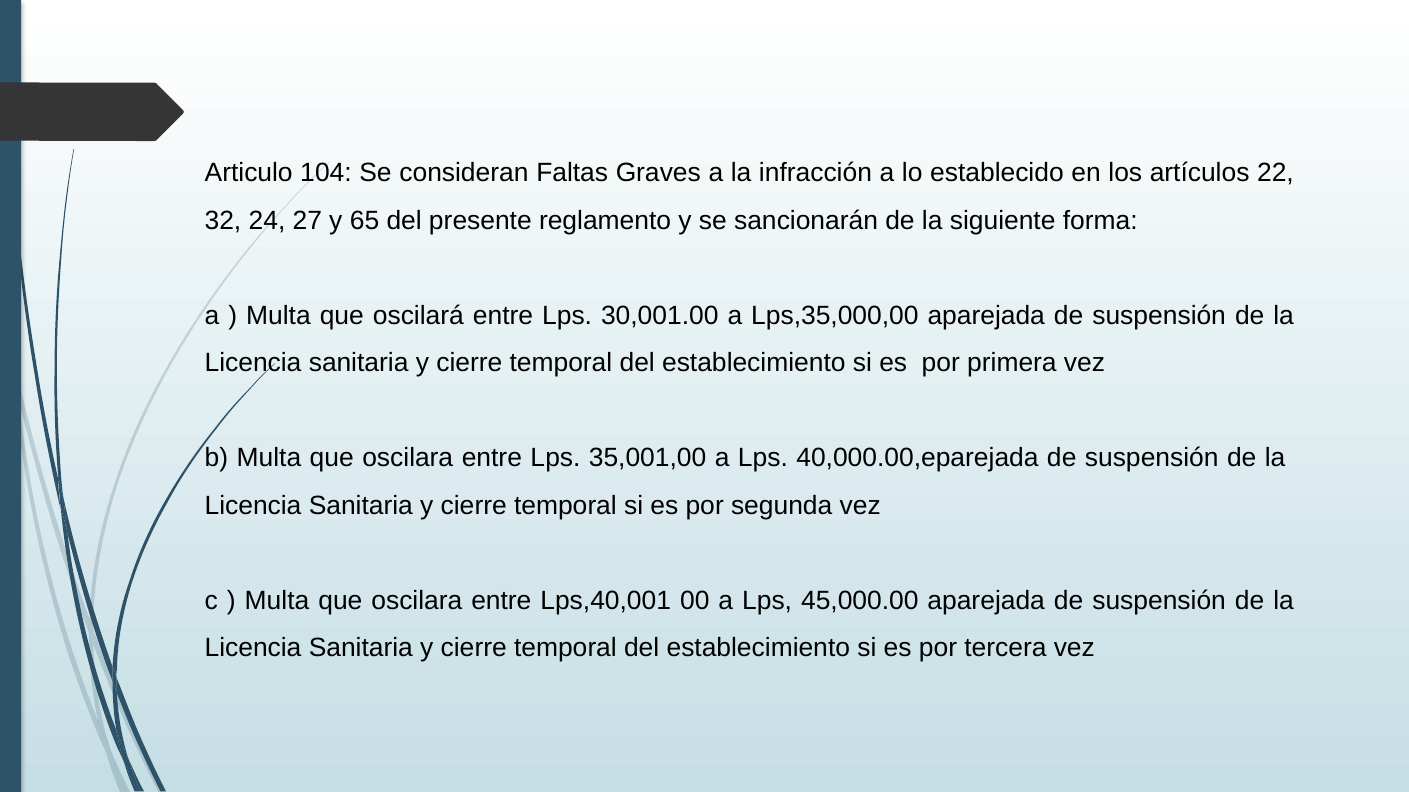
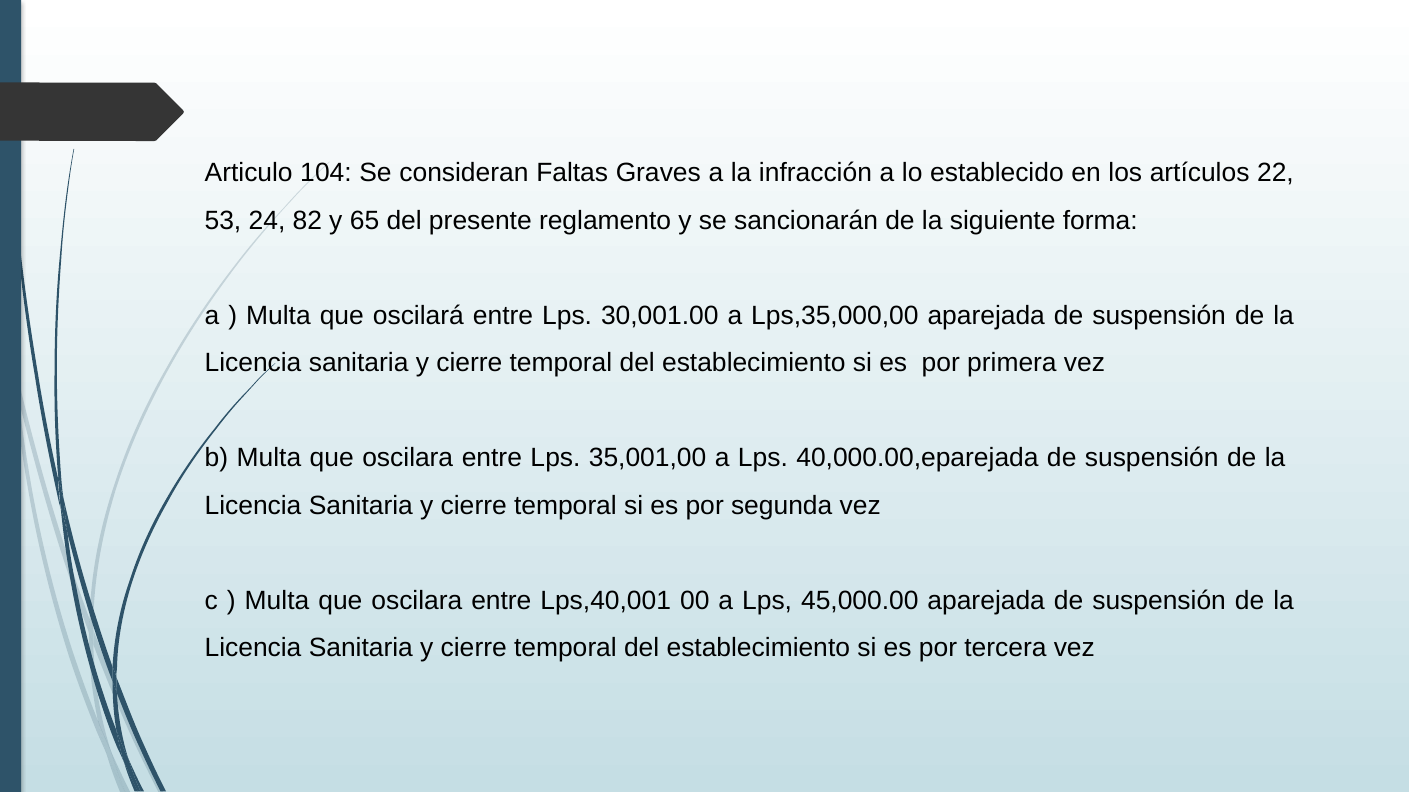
32: 32 -> 53
27: 27 -> 82
